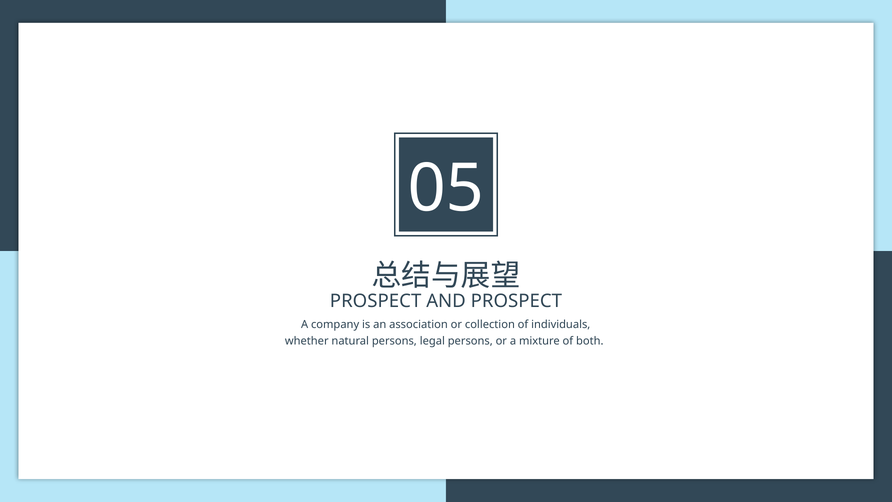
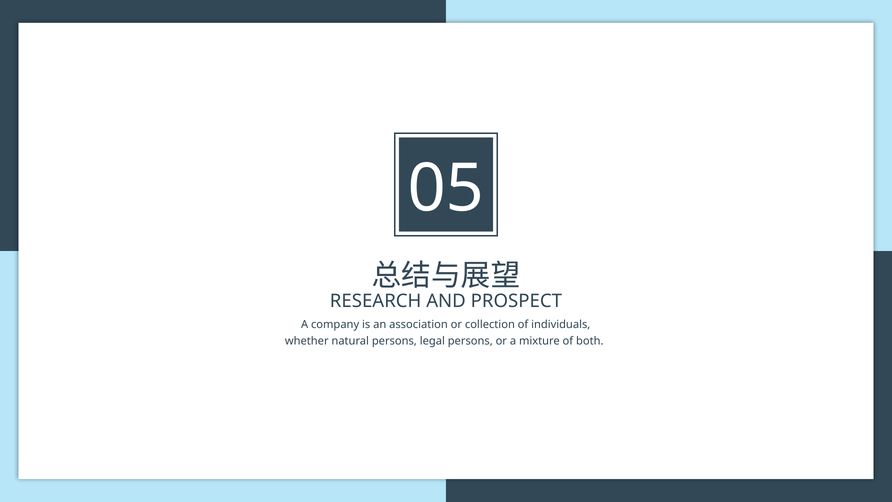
PROSPECT at (376, 301): PROSPECT -> RESEARCH
